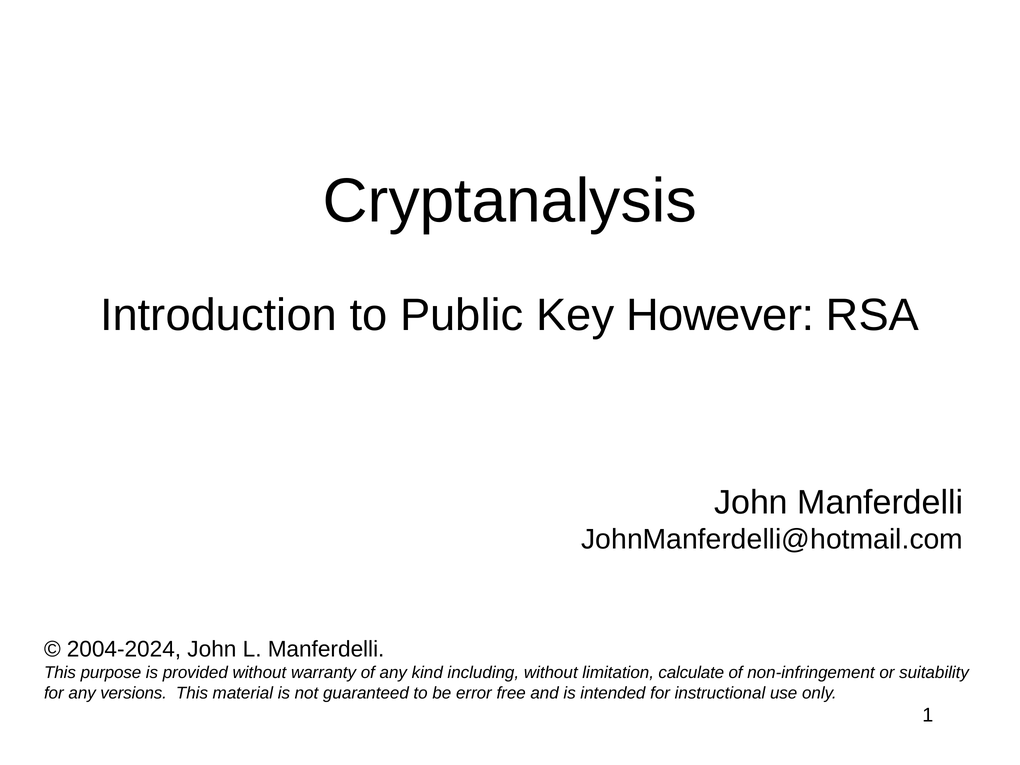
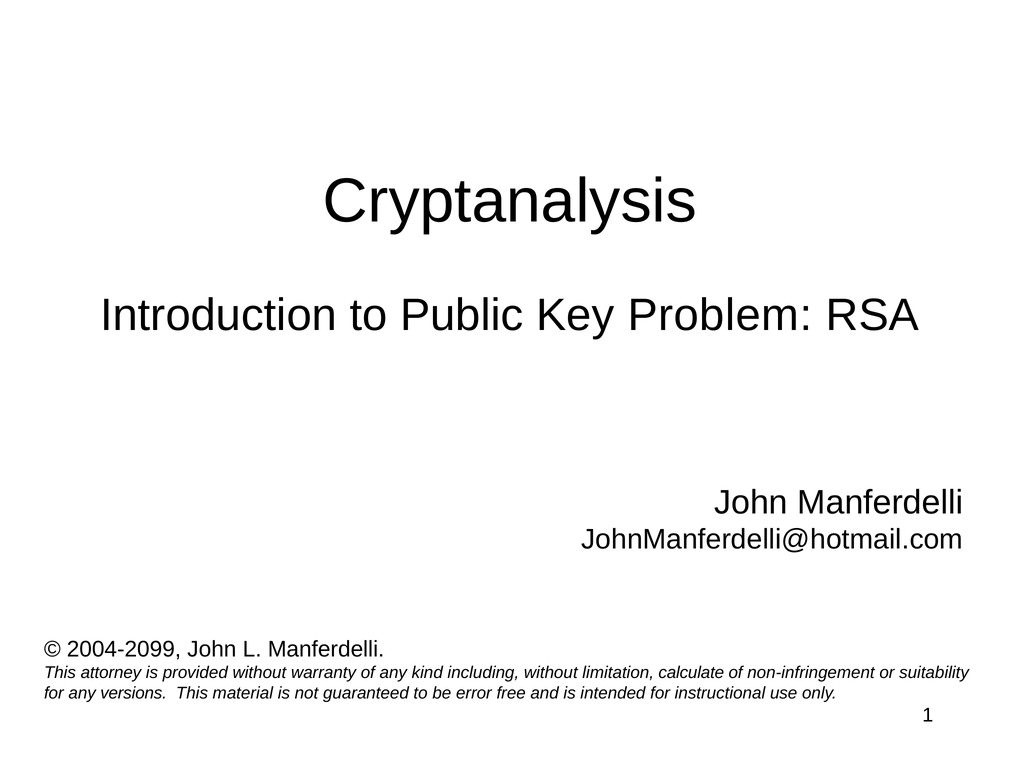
However: However -> Problem
2004-2024: 2004-2024 -> 2004-2099
purpose: purpose -> attorney
